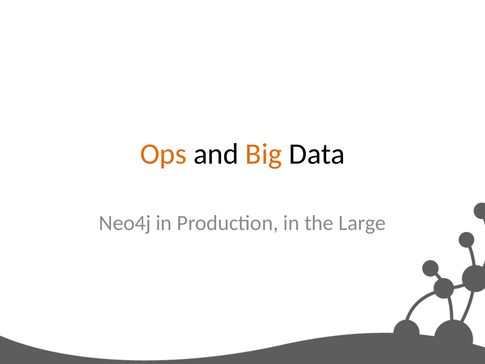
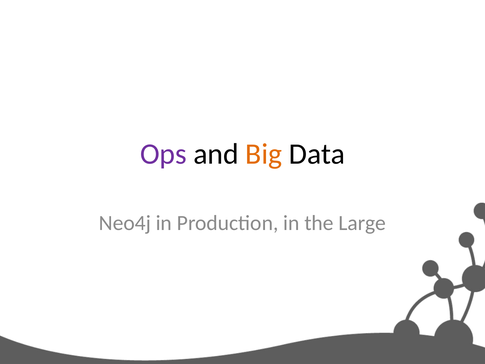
Ops colour: orange -> purple
